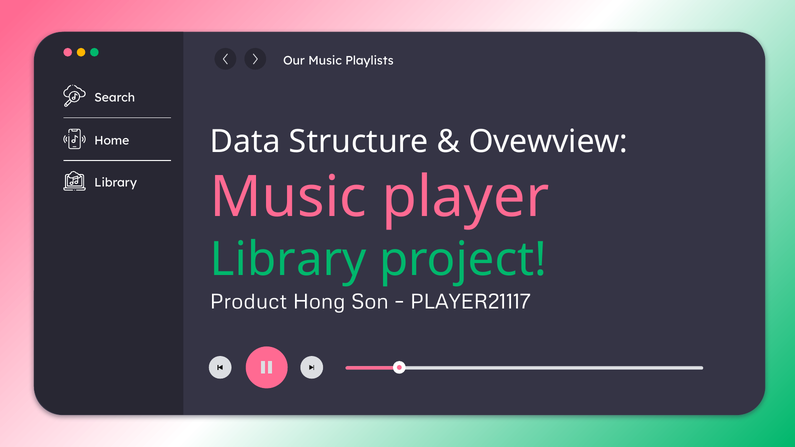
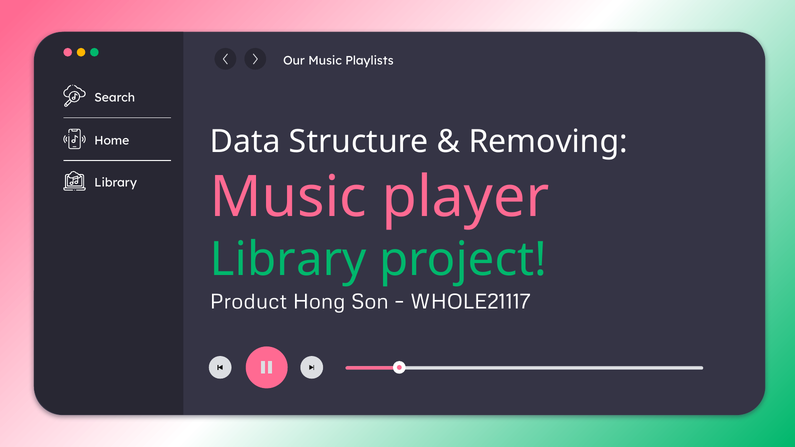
Ovewview: Ovewview -> Removing
PLAYER21117: PLAYER21117 -> WHOLE21117
